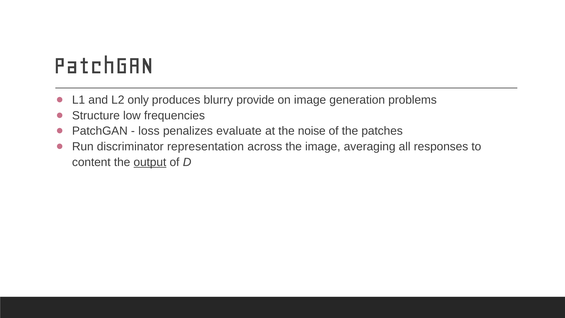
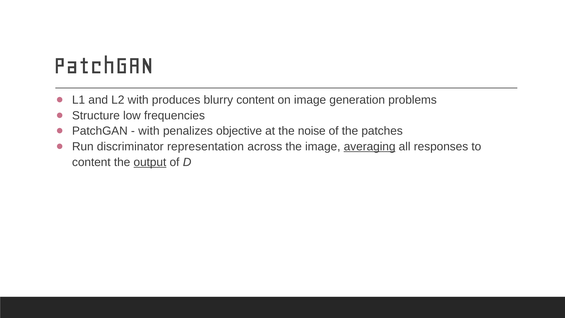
L2 only: only -> with
blurry provide: provide -> content
loss at (149, 131): loss -> with
evaluate: evaluate -> objective
averaging underline: none -> present
